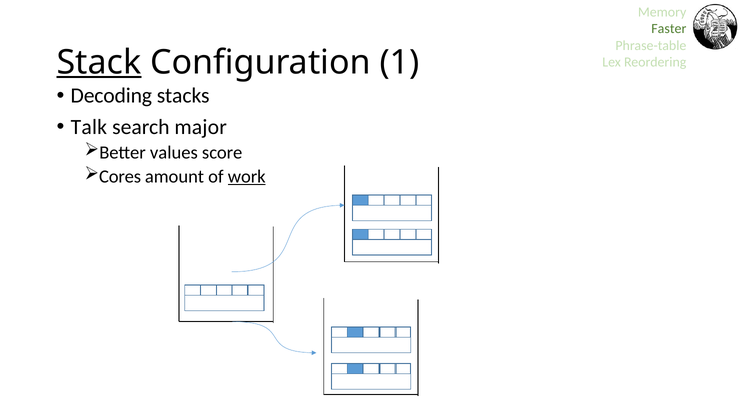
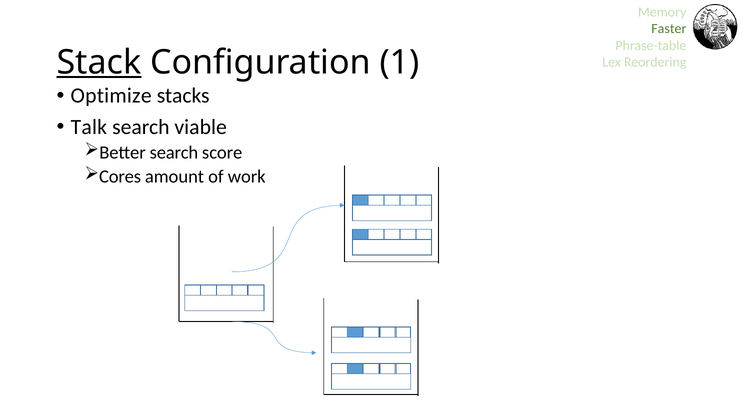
Decoding: Decoding -> Optimize
major: major -> viable
Better values: values -> search
work underline: present -> none
